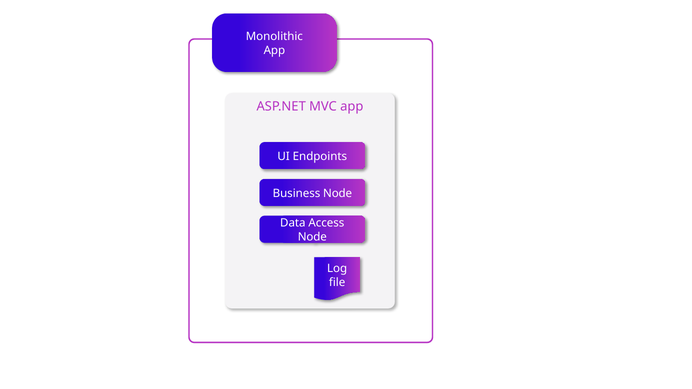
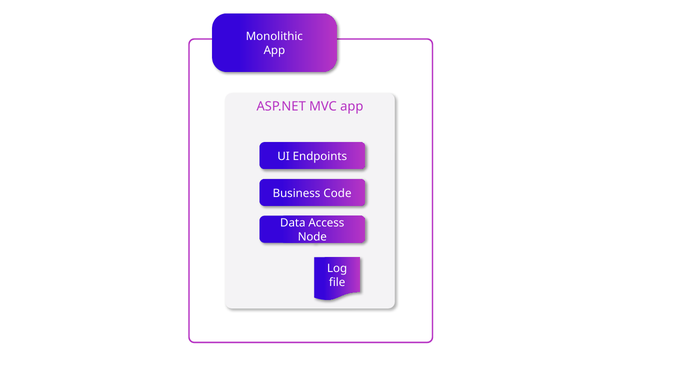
Business Node: Node -> Code
